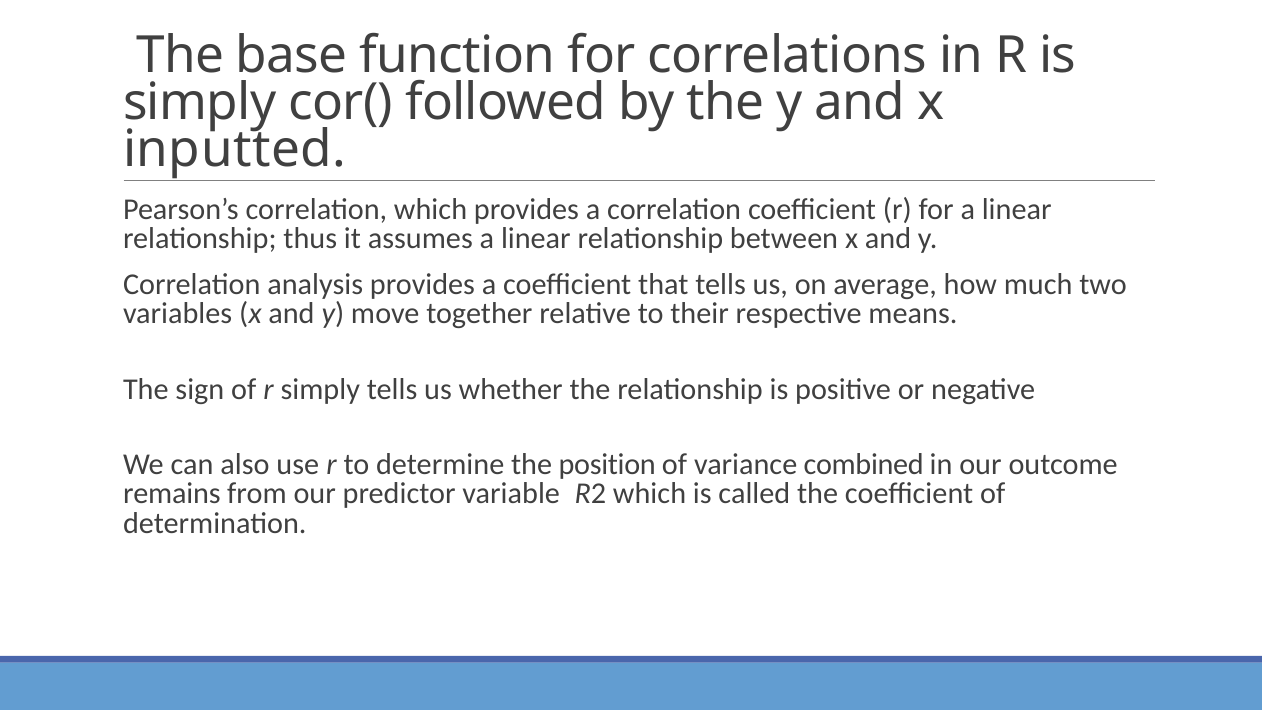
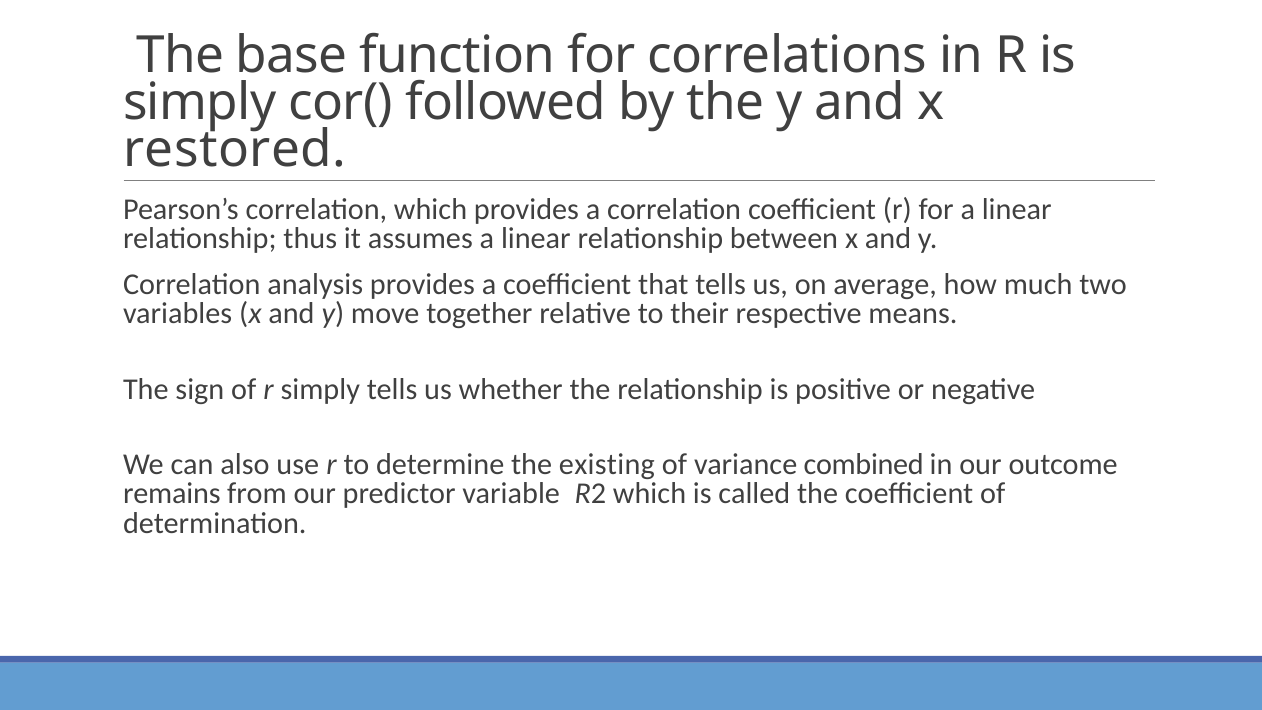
inputted: inputted -> restored
position: position -> existing
